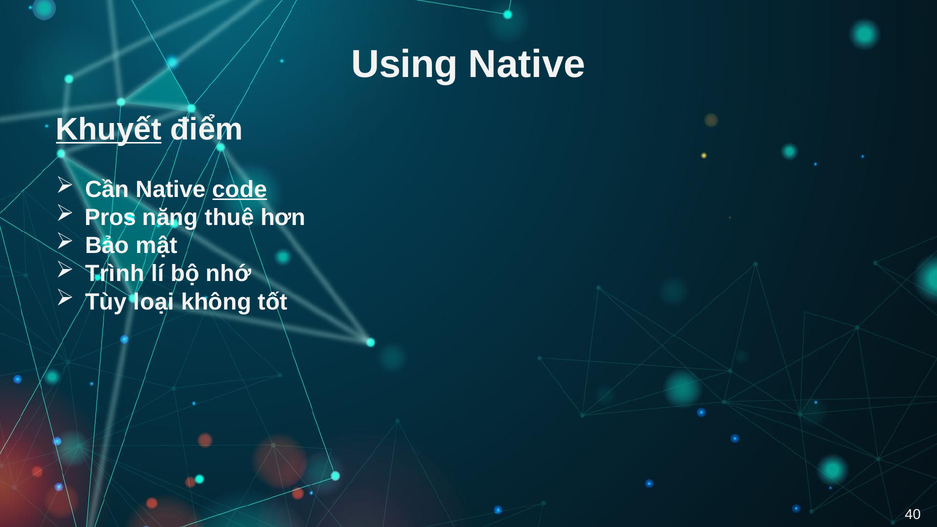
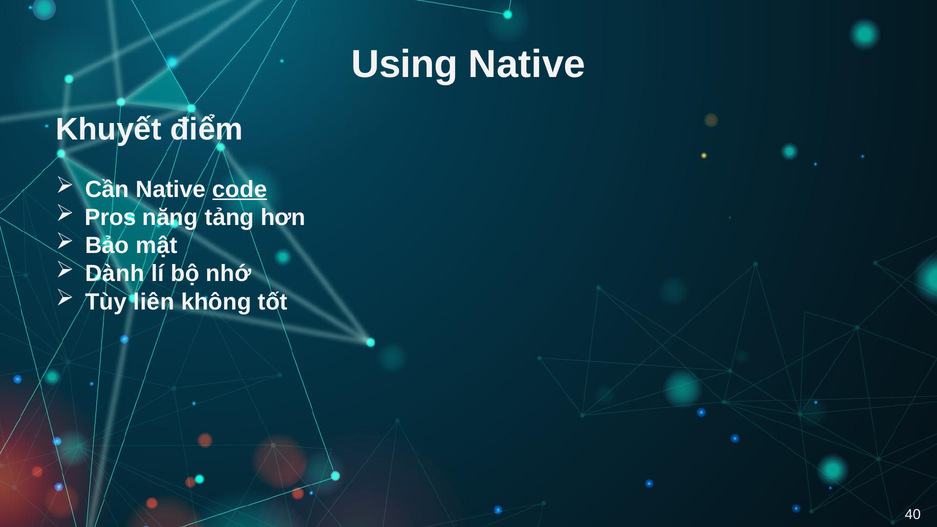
Khuyết underline: present -> none
thuê: thuê -> tảng
Trình: Trình -> Dành
loại: loại -> liên
